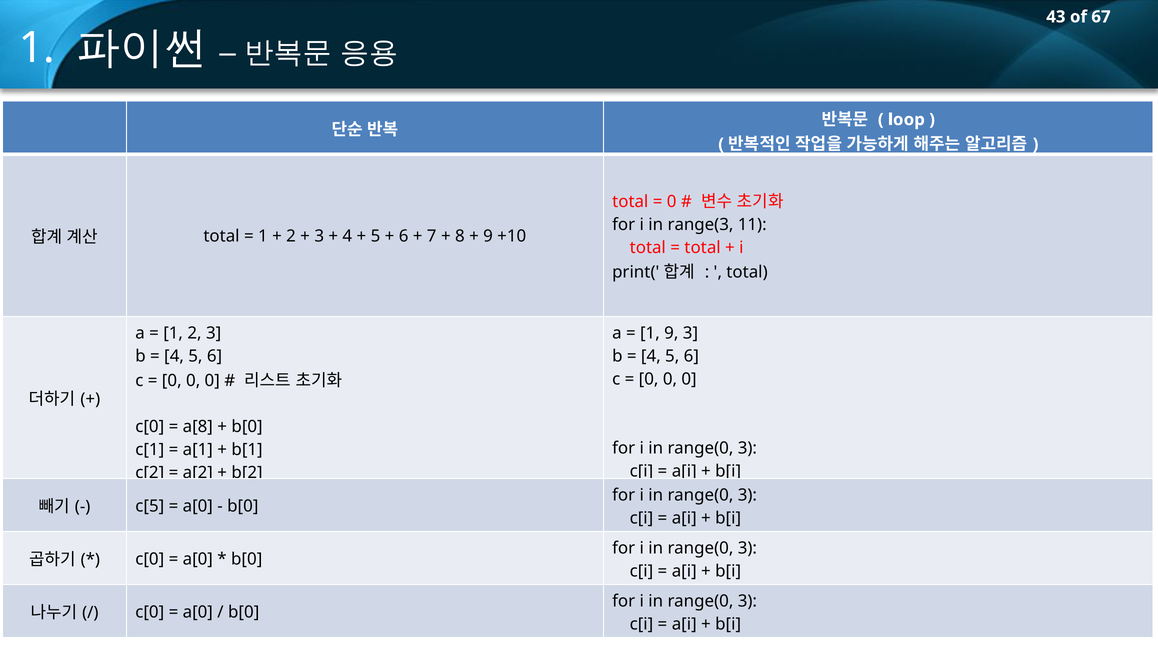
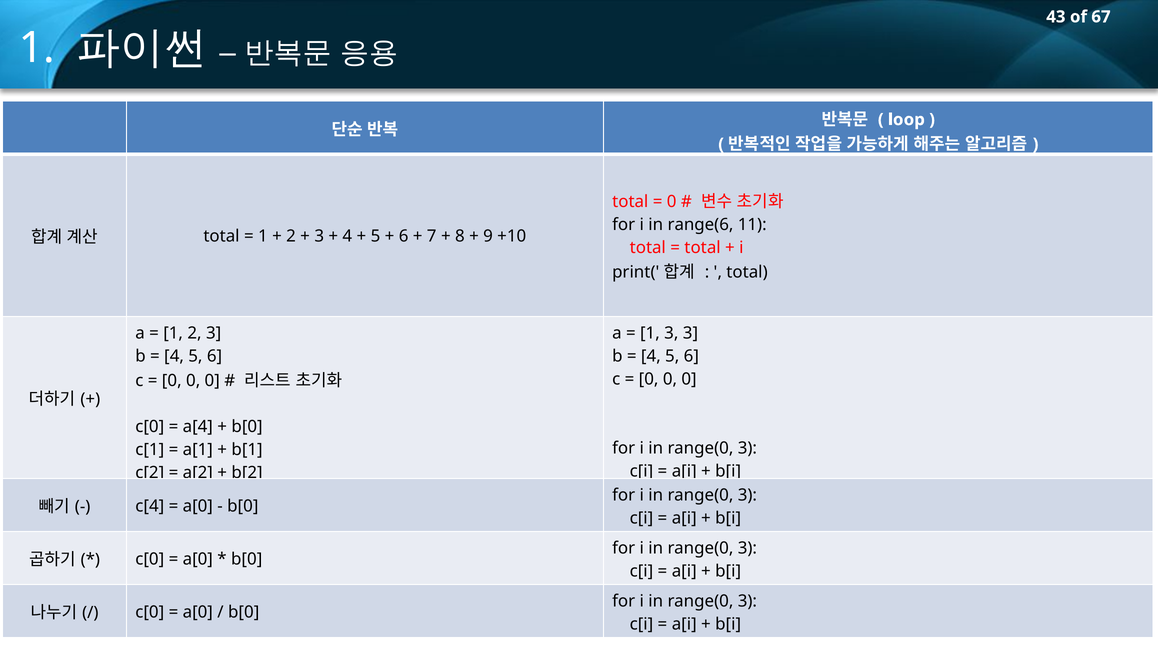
range(3: range(3 -> range(6
1 9: 9 -> 3
a[8: a[8 -> a[4
c[5: c[5 -> c[4
